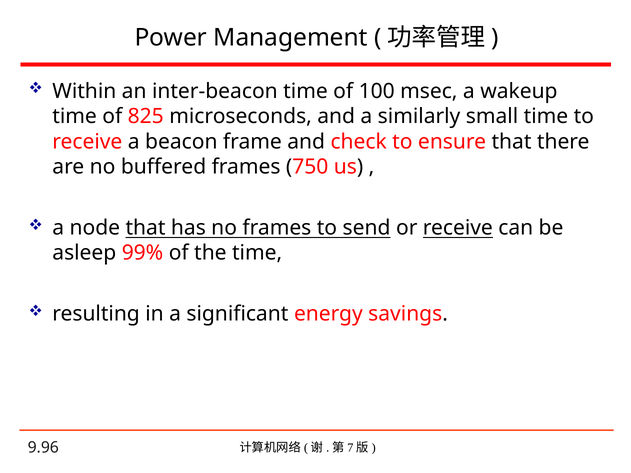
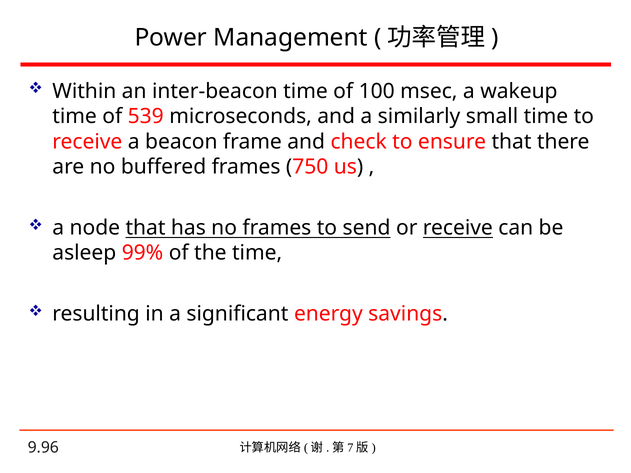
825: 825 -> 539
